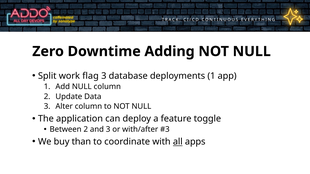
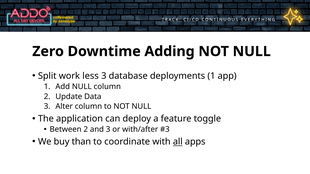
flag: flag -> less
